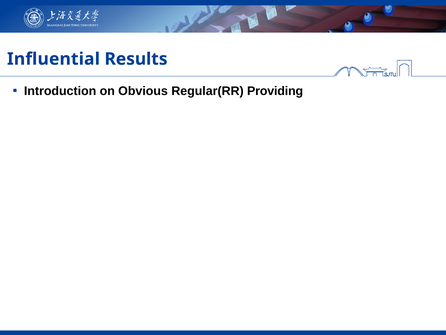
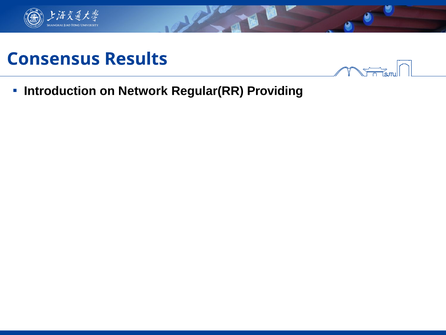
Influential: Influential -> Consensus
Obvious: Obvious -> Network
